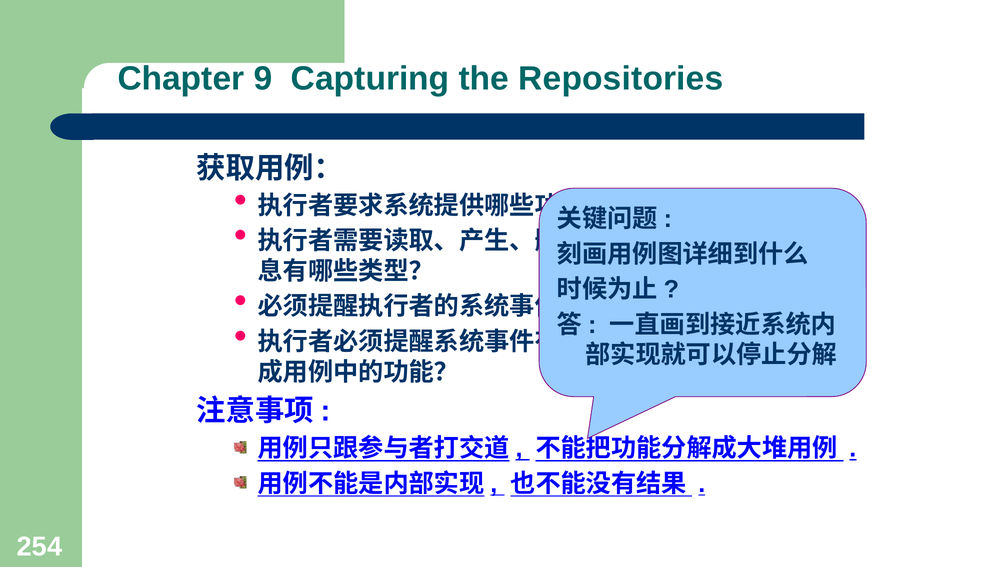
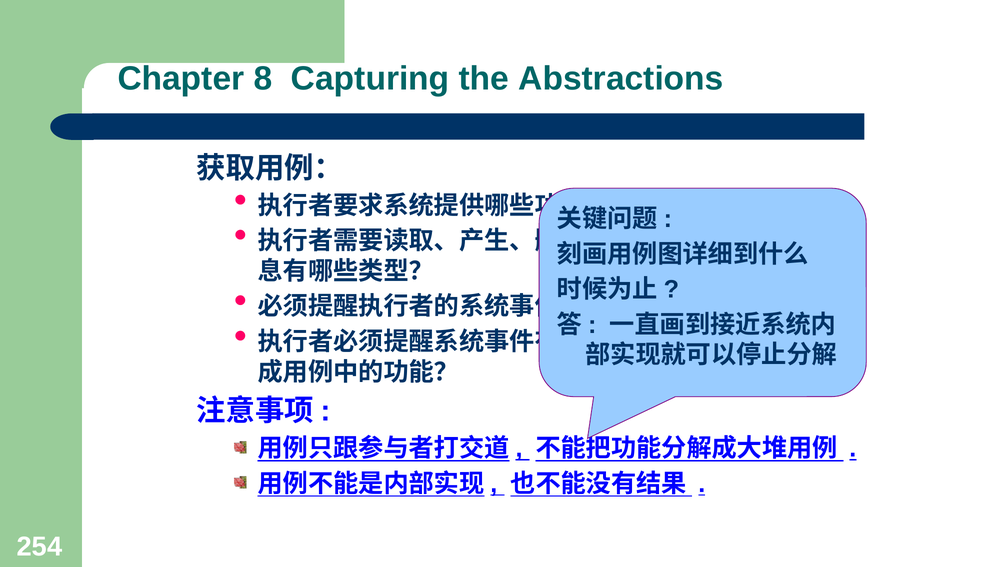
9: 9 -> 8
Repositories: Repositories -> Abstractions
